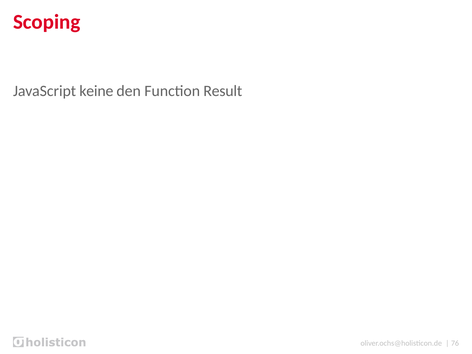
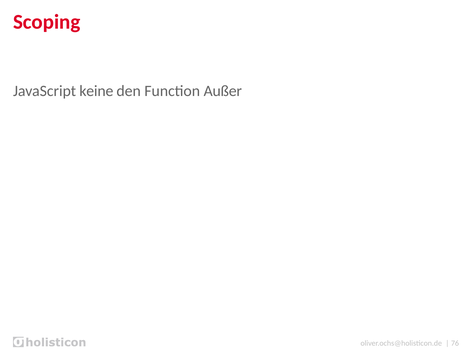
Result: Result -> Außer
